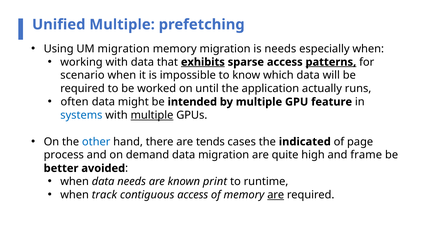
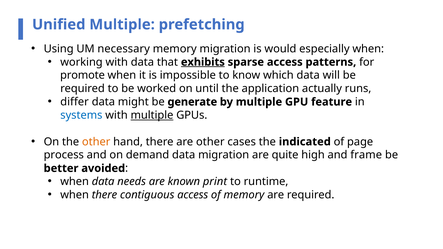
UM migration: migration -> necessary
is needs: needs -> would
patterns underline: present -> none
scenario: scenario -> promote
often: often -> differ
intended: intended -> generate
other at (96, 142) colour: blue -> orange
are tends: tends -> other
when track: track -> there
are at (276, 195) underline: present -> none
